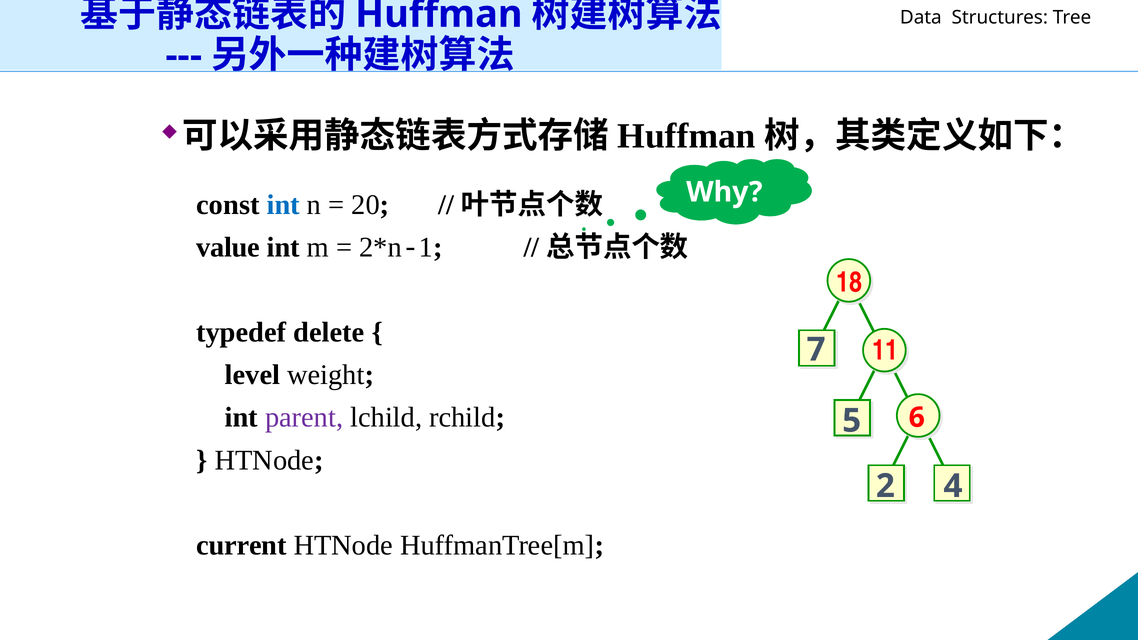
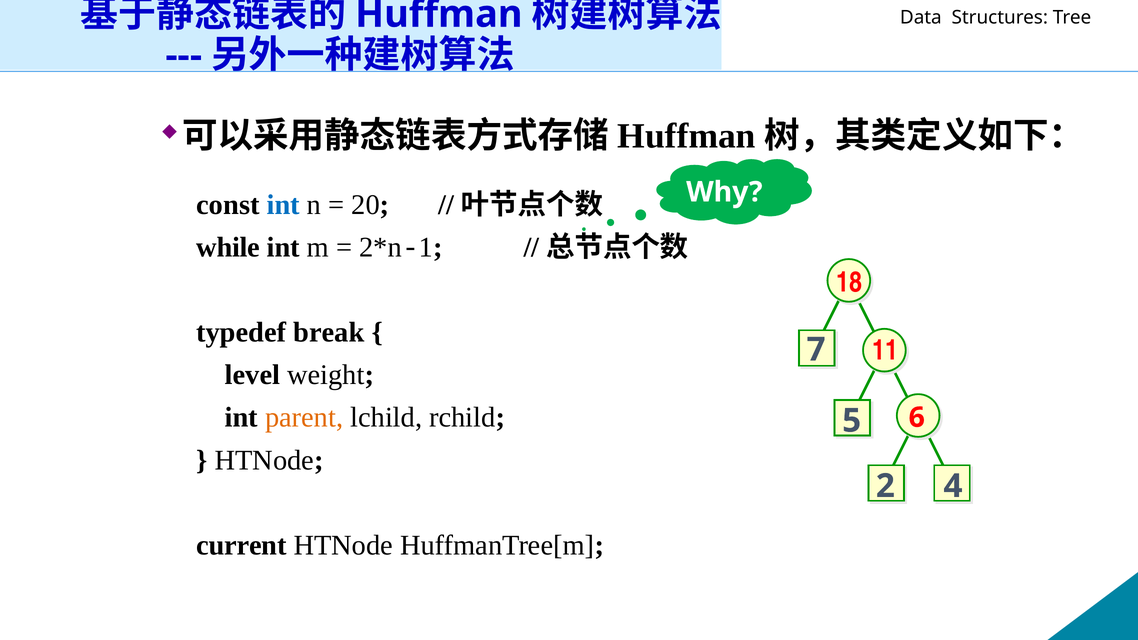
value: value -> while
delete: delete -> break
parent colour: purple -> orange
